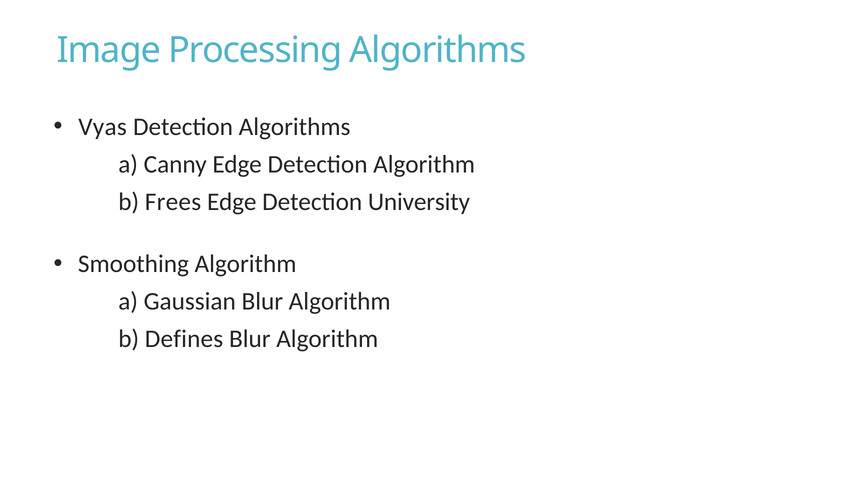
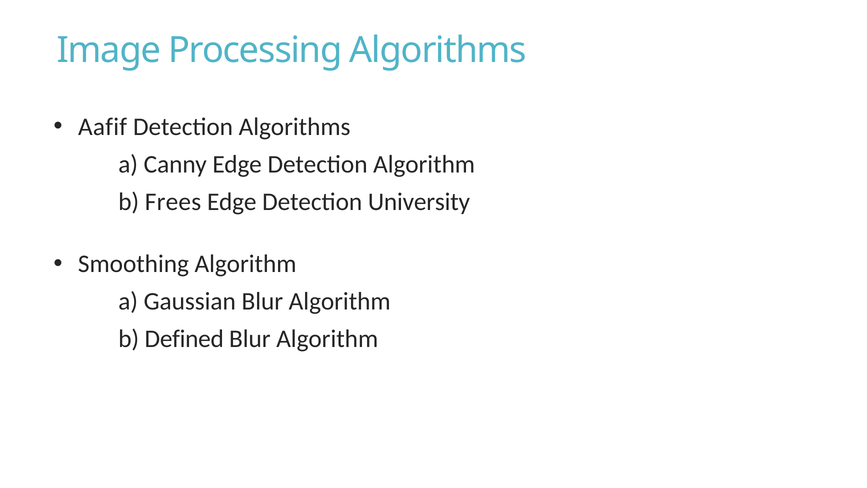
Vyas: Vyas -> Aafif
Defines: Defines -> Defined
